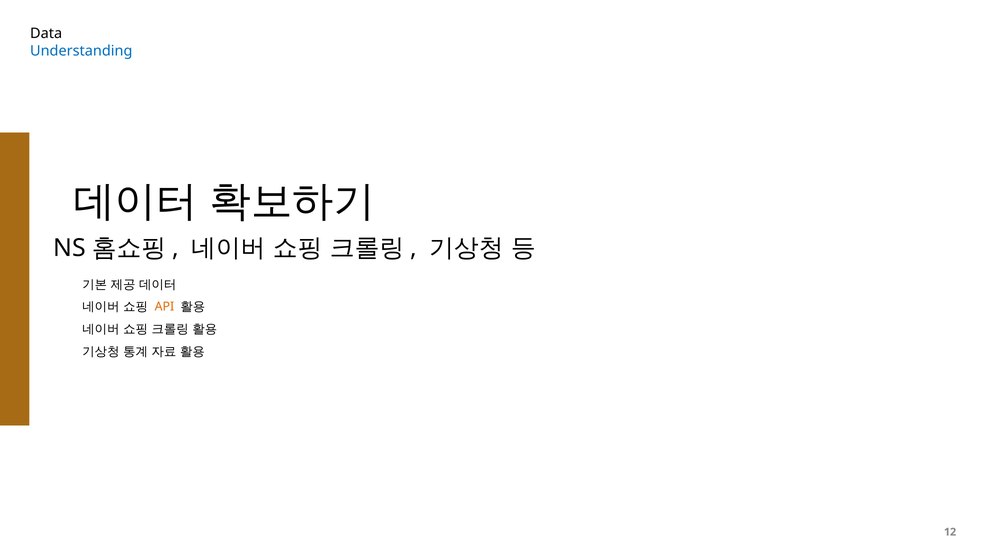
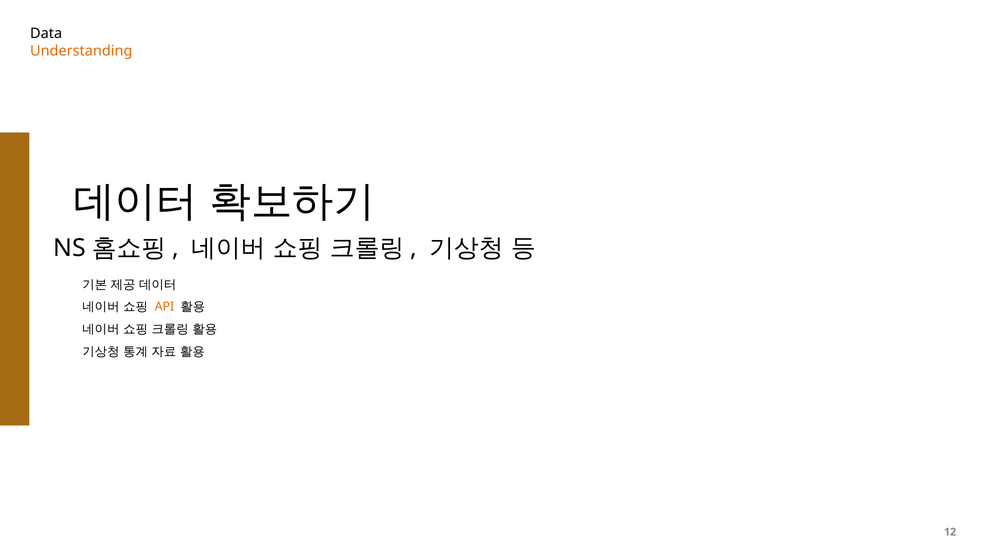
Understanding colour: blue -> orange
